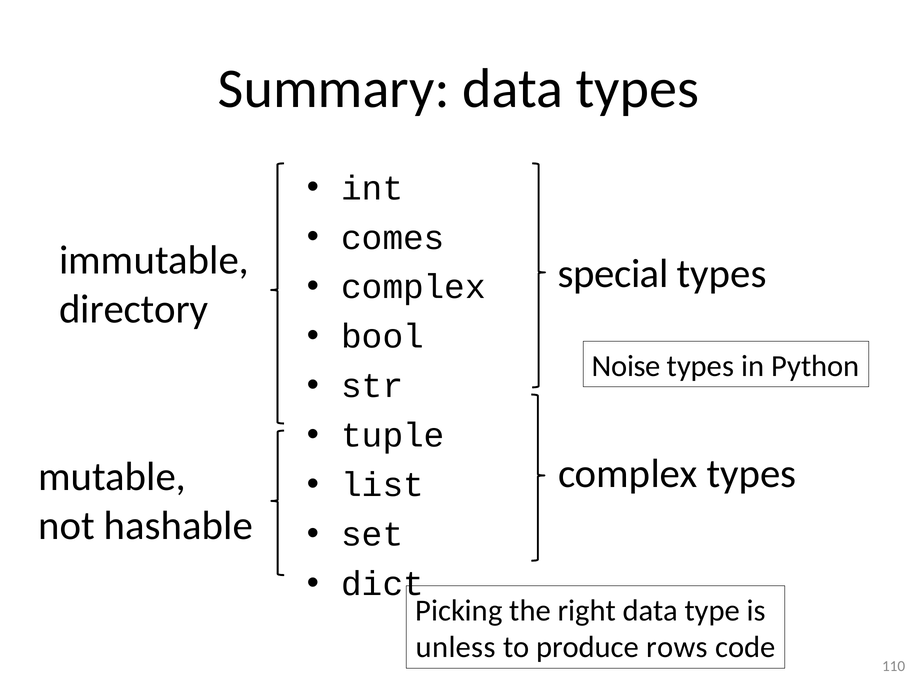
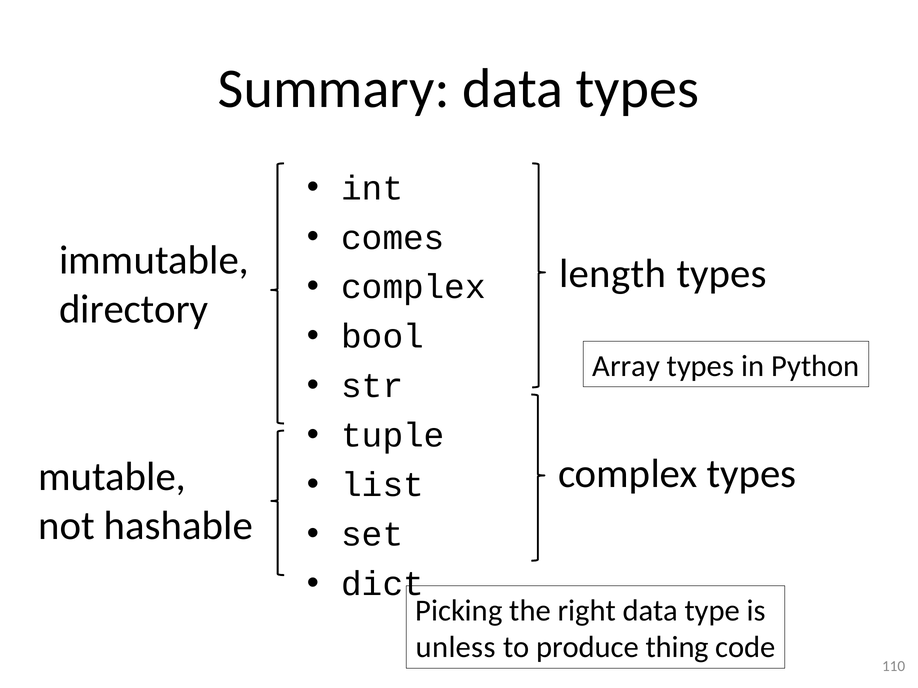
special: special -> length
Noise: Noise -> Array
rows: rows -> thing
